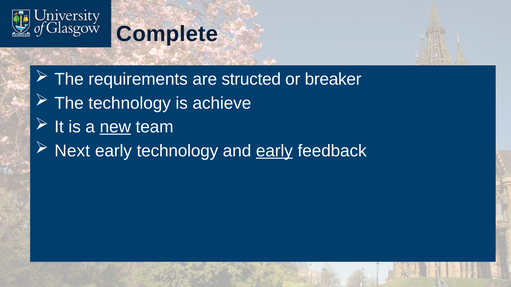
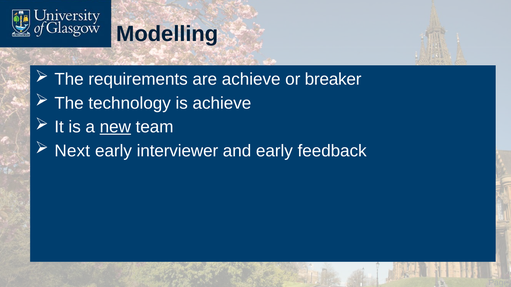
Complete: Complete -> Modelling
are structed: structed -> achieve
early technology: technology -> interviewer
early at (274, 151) underline: present -> none
